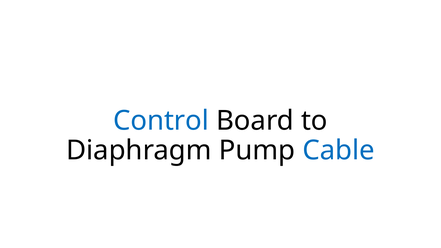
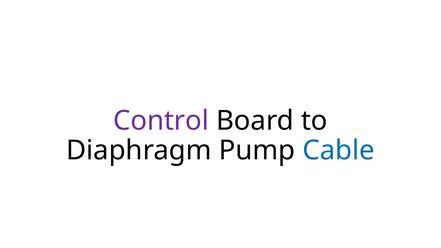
Control colour: blue -> purple
